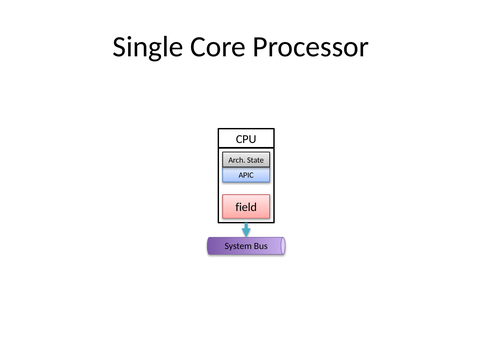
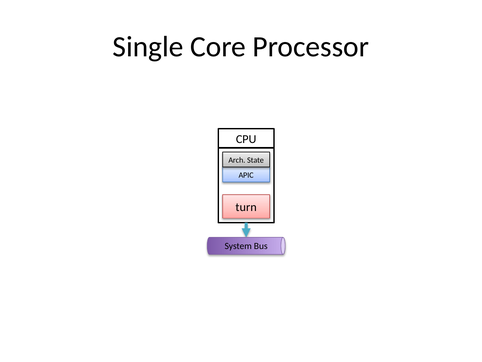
field: field -> turn
